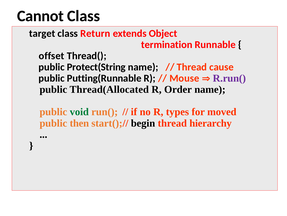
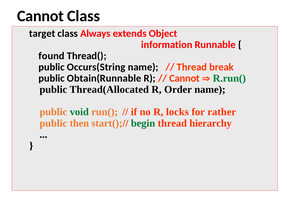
Return: Return -> Always
termination: termination -> information
offset: offset -> found
Protect(String: Protect(String -> Occurs(String
cause: cause -> break
Putting(Runnable: Putting(Runnable -> Obtain(Runnable
Mouse at (184, 78): Mouse -> Cannot
R.run( colour: purple -> green
types: types -> locks
moved: moved -> rather
begin colour: black -> green
